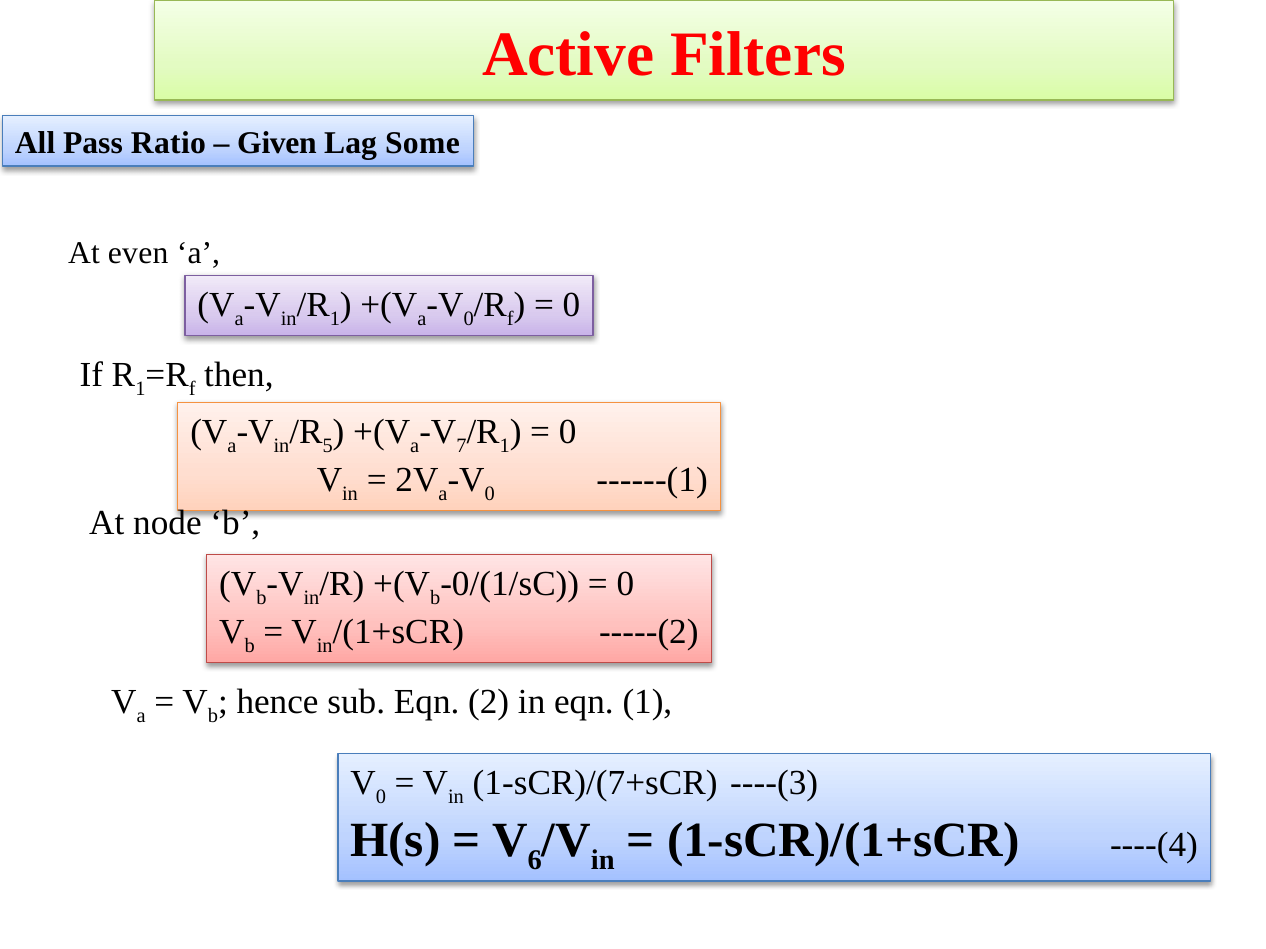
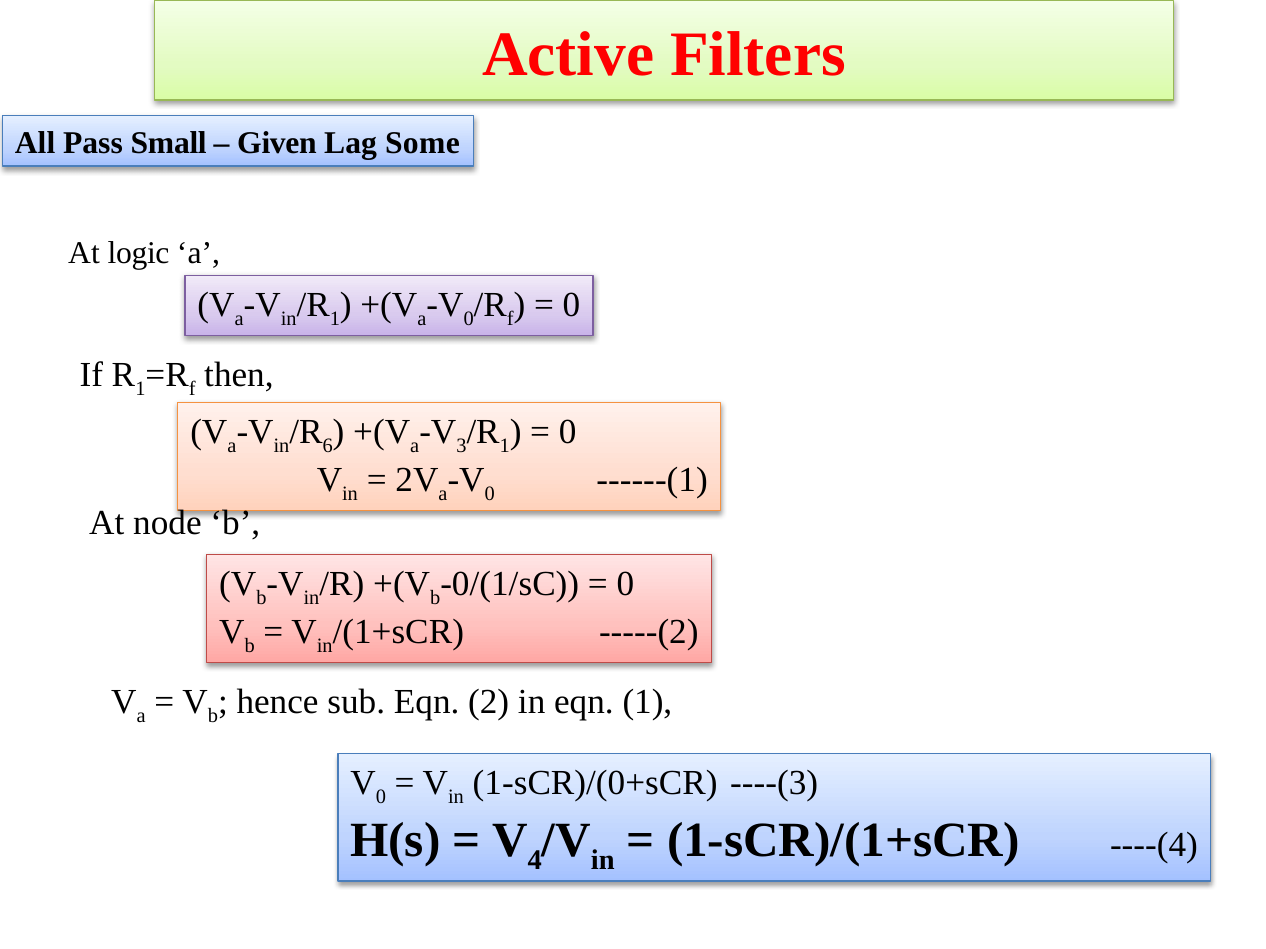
Ratio: Ratio -> Small
even: even -> logic
5: 5 -> 6
7: 7 -> 3
1-sCR)/(7+sCR: 1-sCR)/(7+sCR -> 1-sCR)/(0+sCR
6: 6 -> 4
